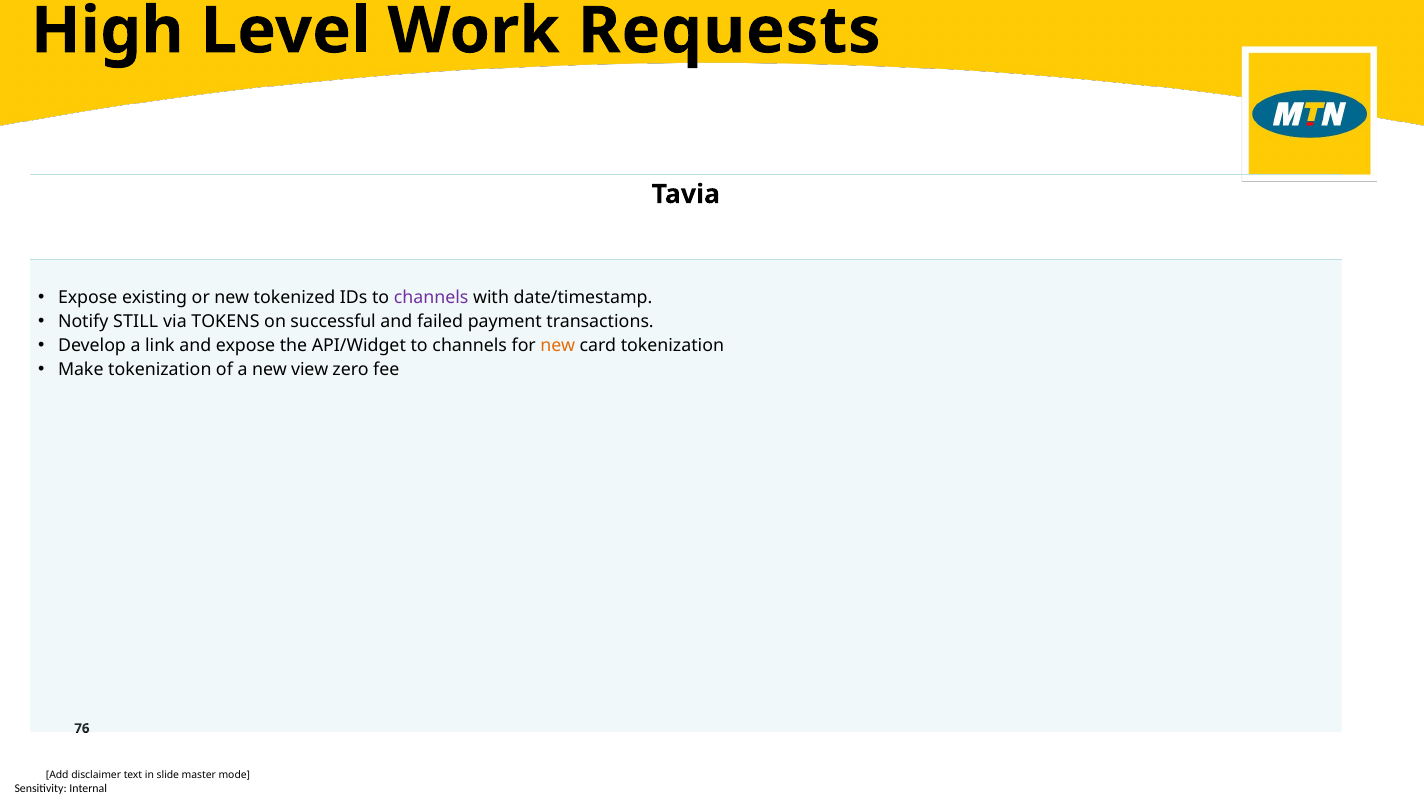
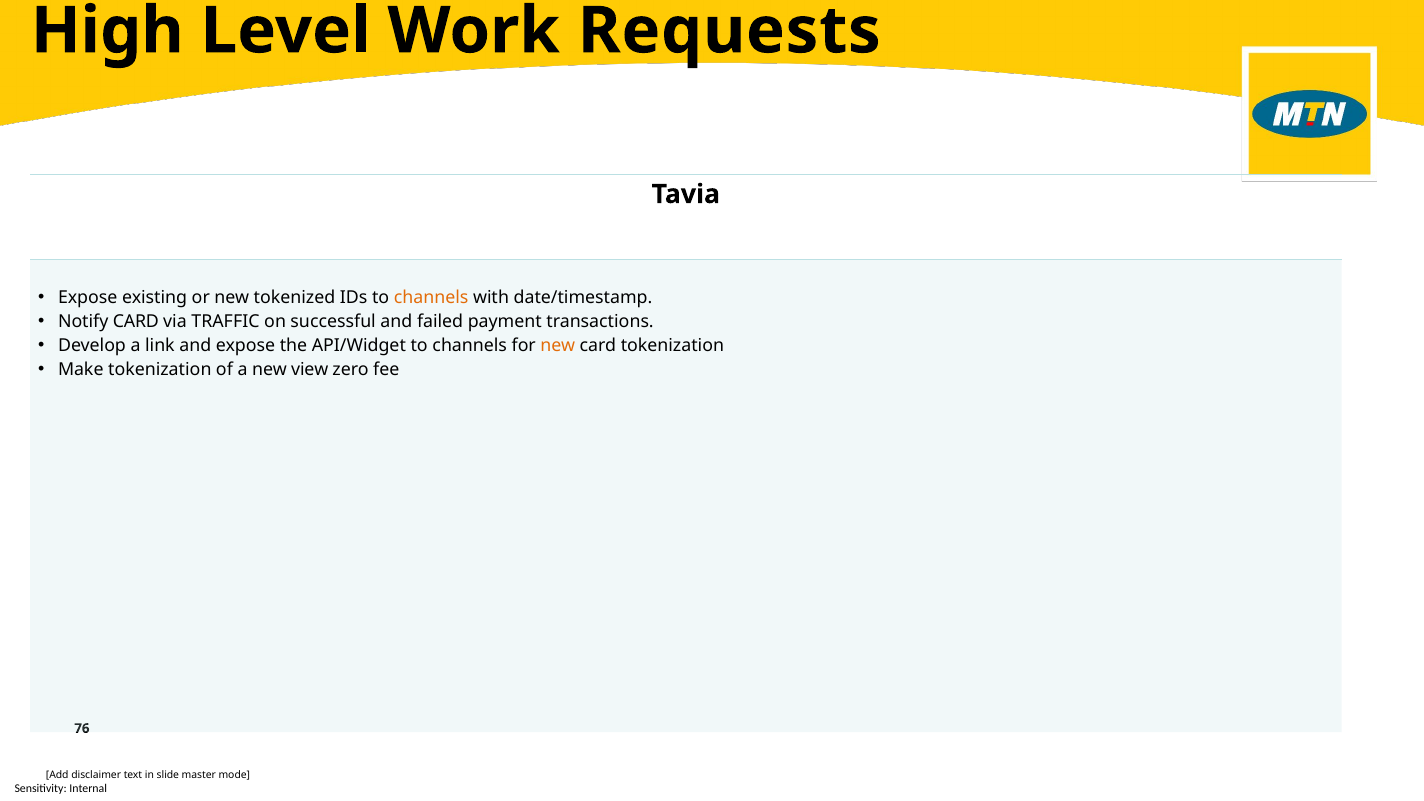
channels at (431, 297) colour: purple -> orange
Notify STILL: STILL -> CARD
TOKENS: TOKENS -> TRAFFIC
